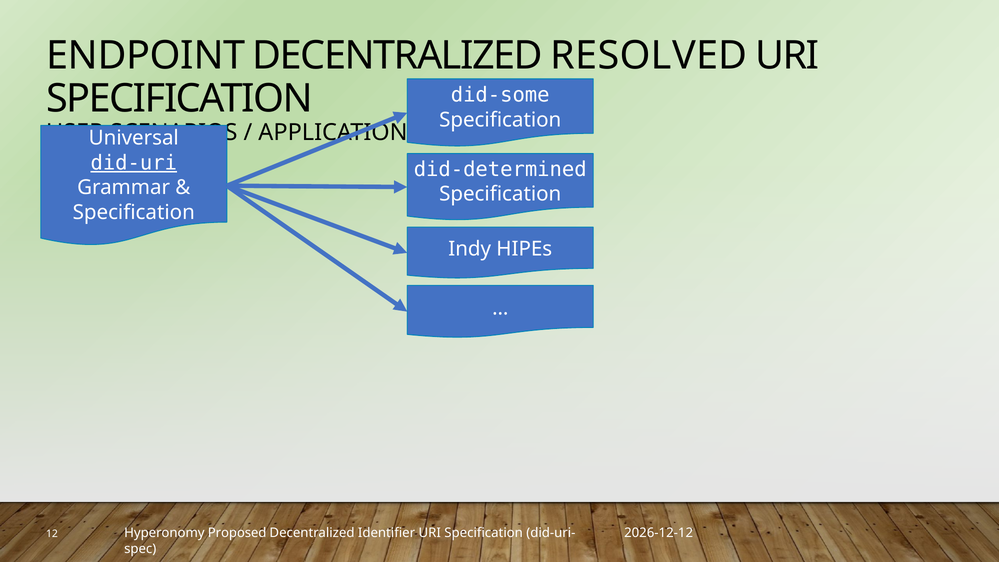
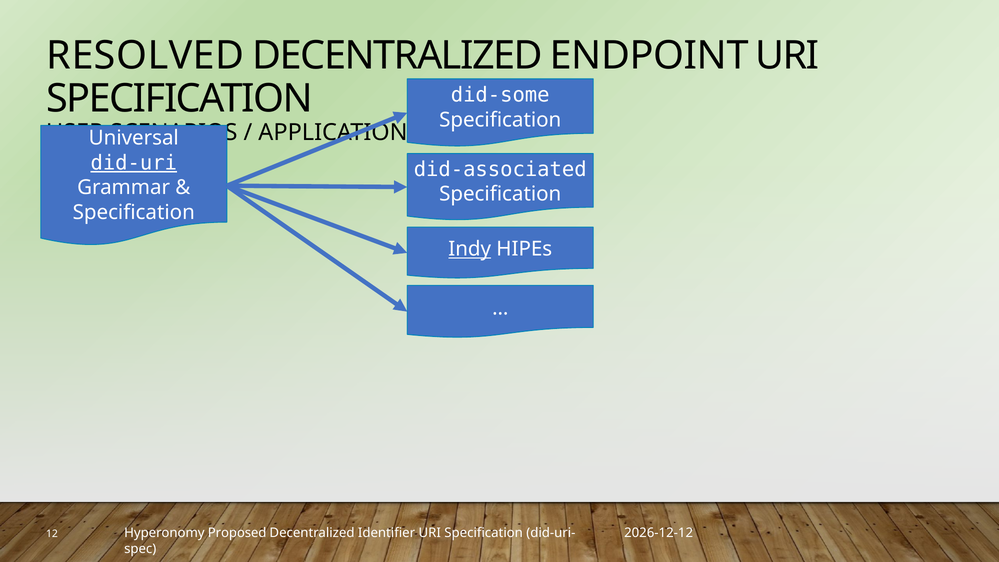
ENDPOINT: ENDPOINT -> RESOLVED
RESOLVED: RESOLVED -> ENDPOINT
did-determined: did-determined -> did-associated
Indy underline: none -> present
